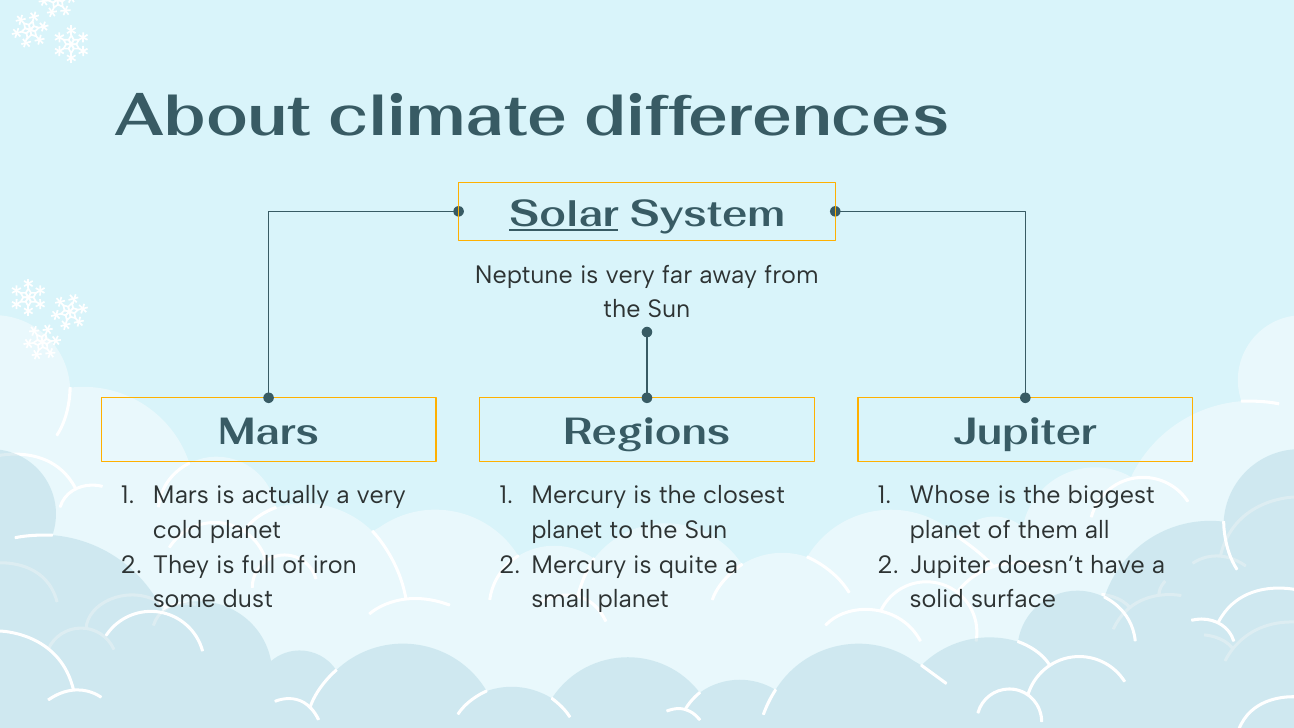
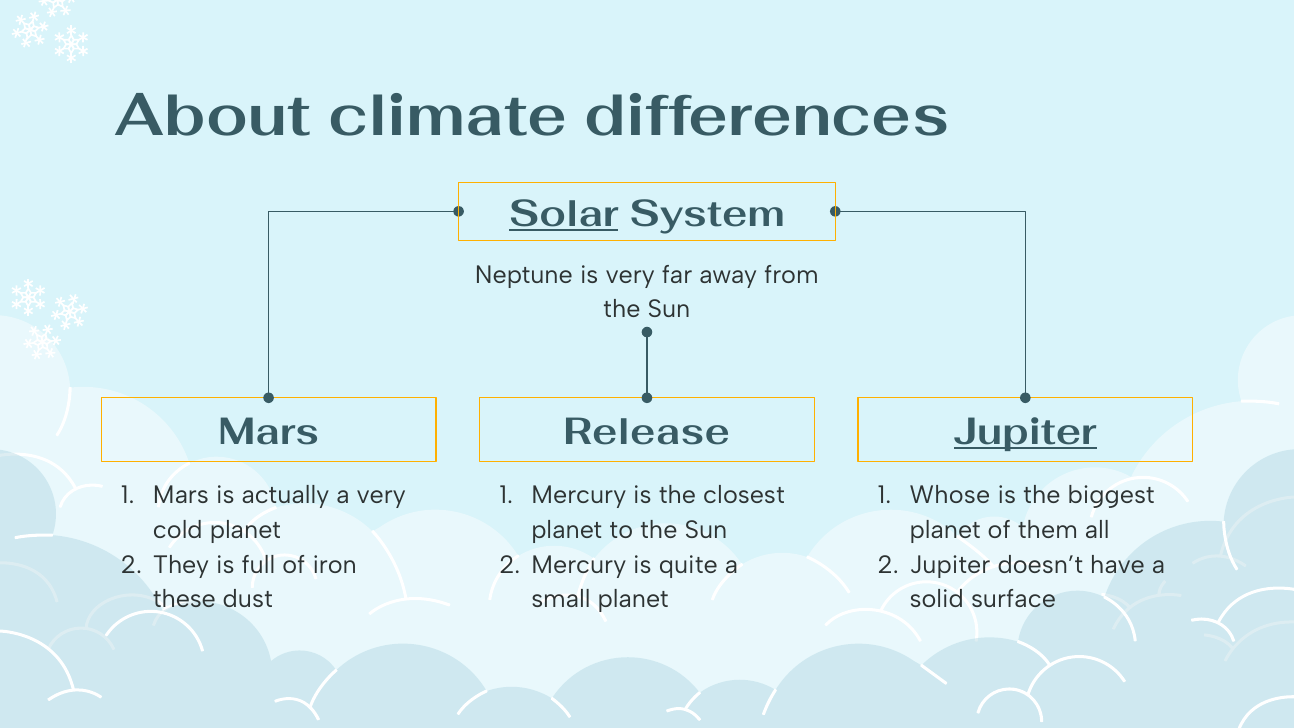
Regions: Regions -> Release
Jupiter at (1025, 432) underline: none -> present
some: some -> these
